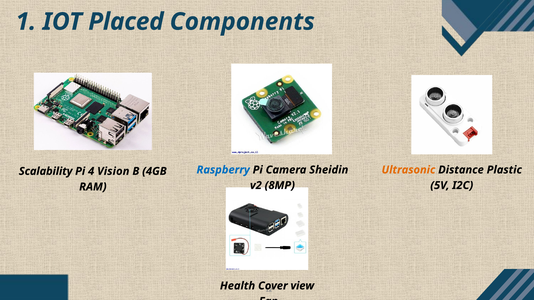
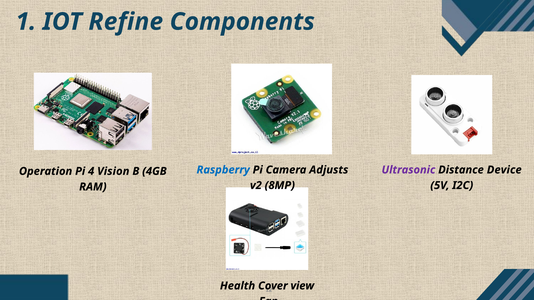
Placed: Placed -> Refine
Sheidin: Sheidin -> Adjusts
Ultrasonic colour: orange -> purple
Plastic: Plastic -> Device
Scalability: Scalability -> Operation
